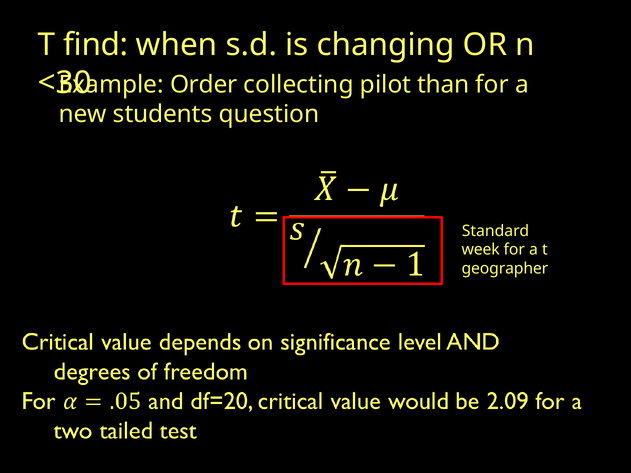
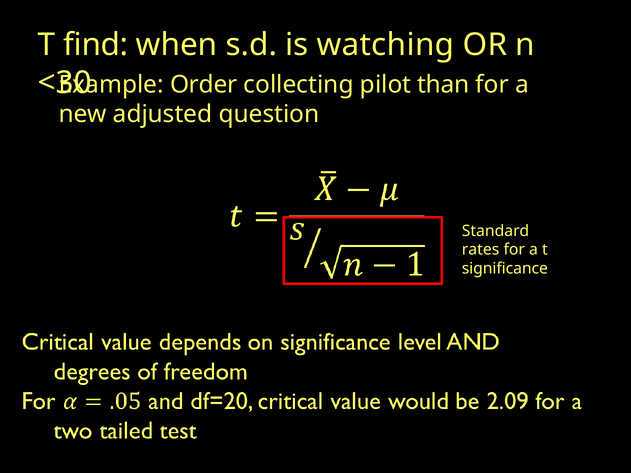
changing: changing -> watching
students: students -> adjusted
week: week -> rates
geographer: geographer -> significance
